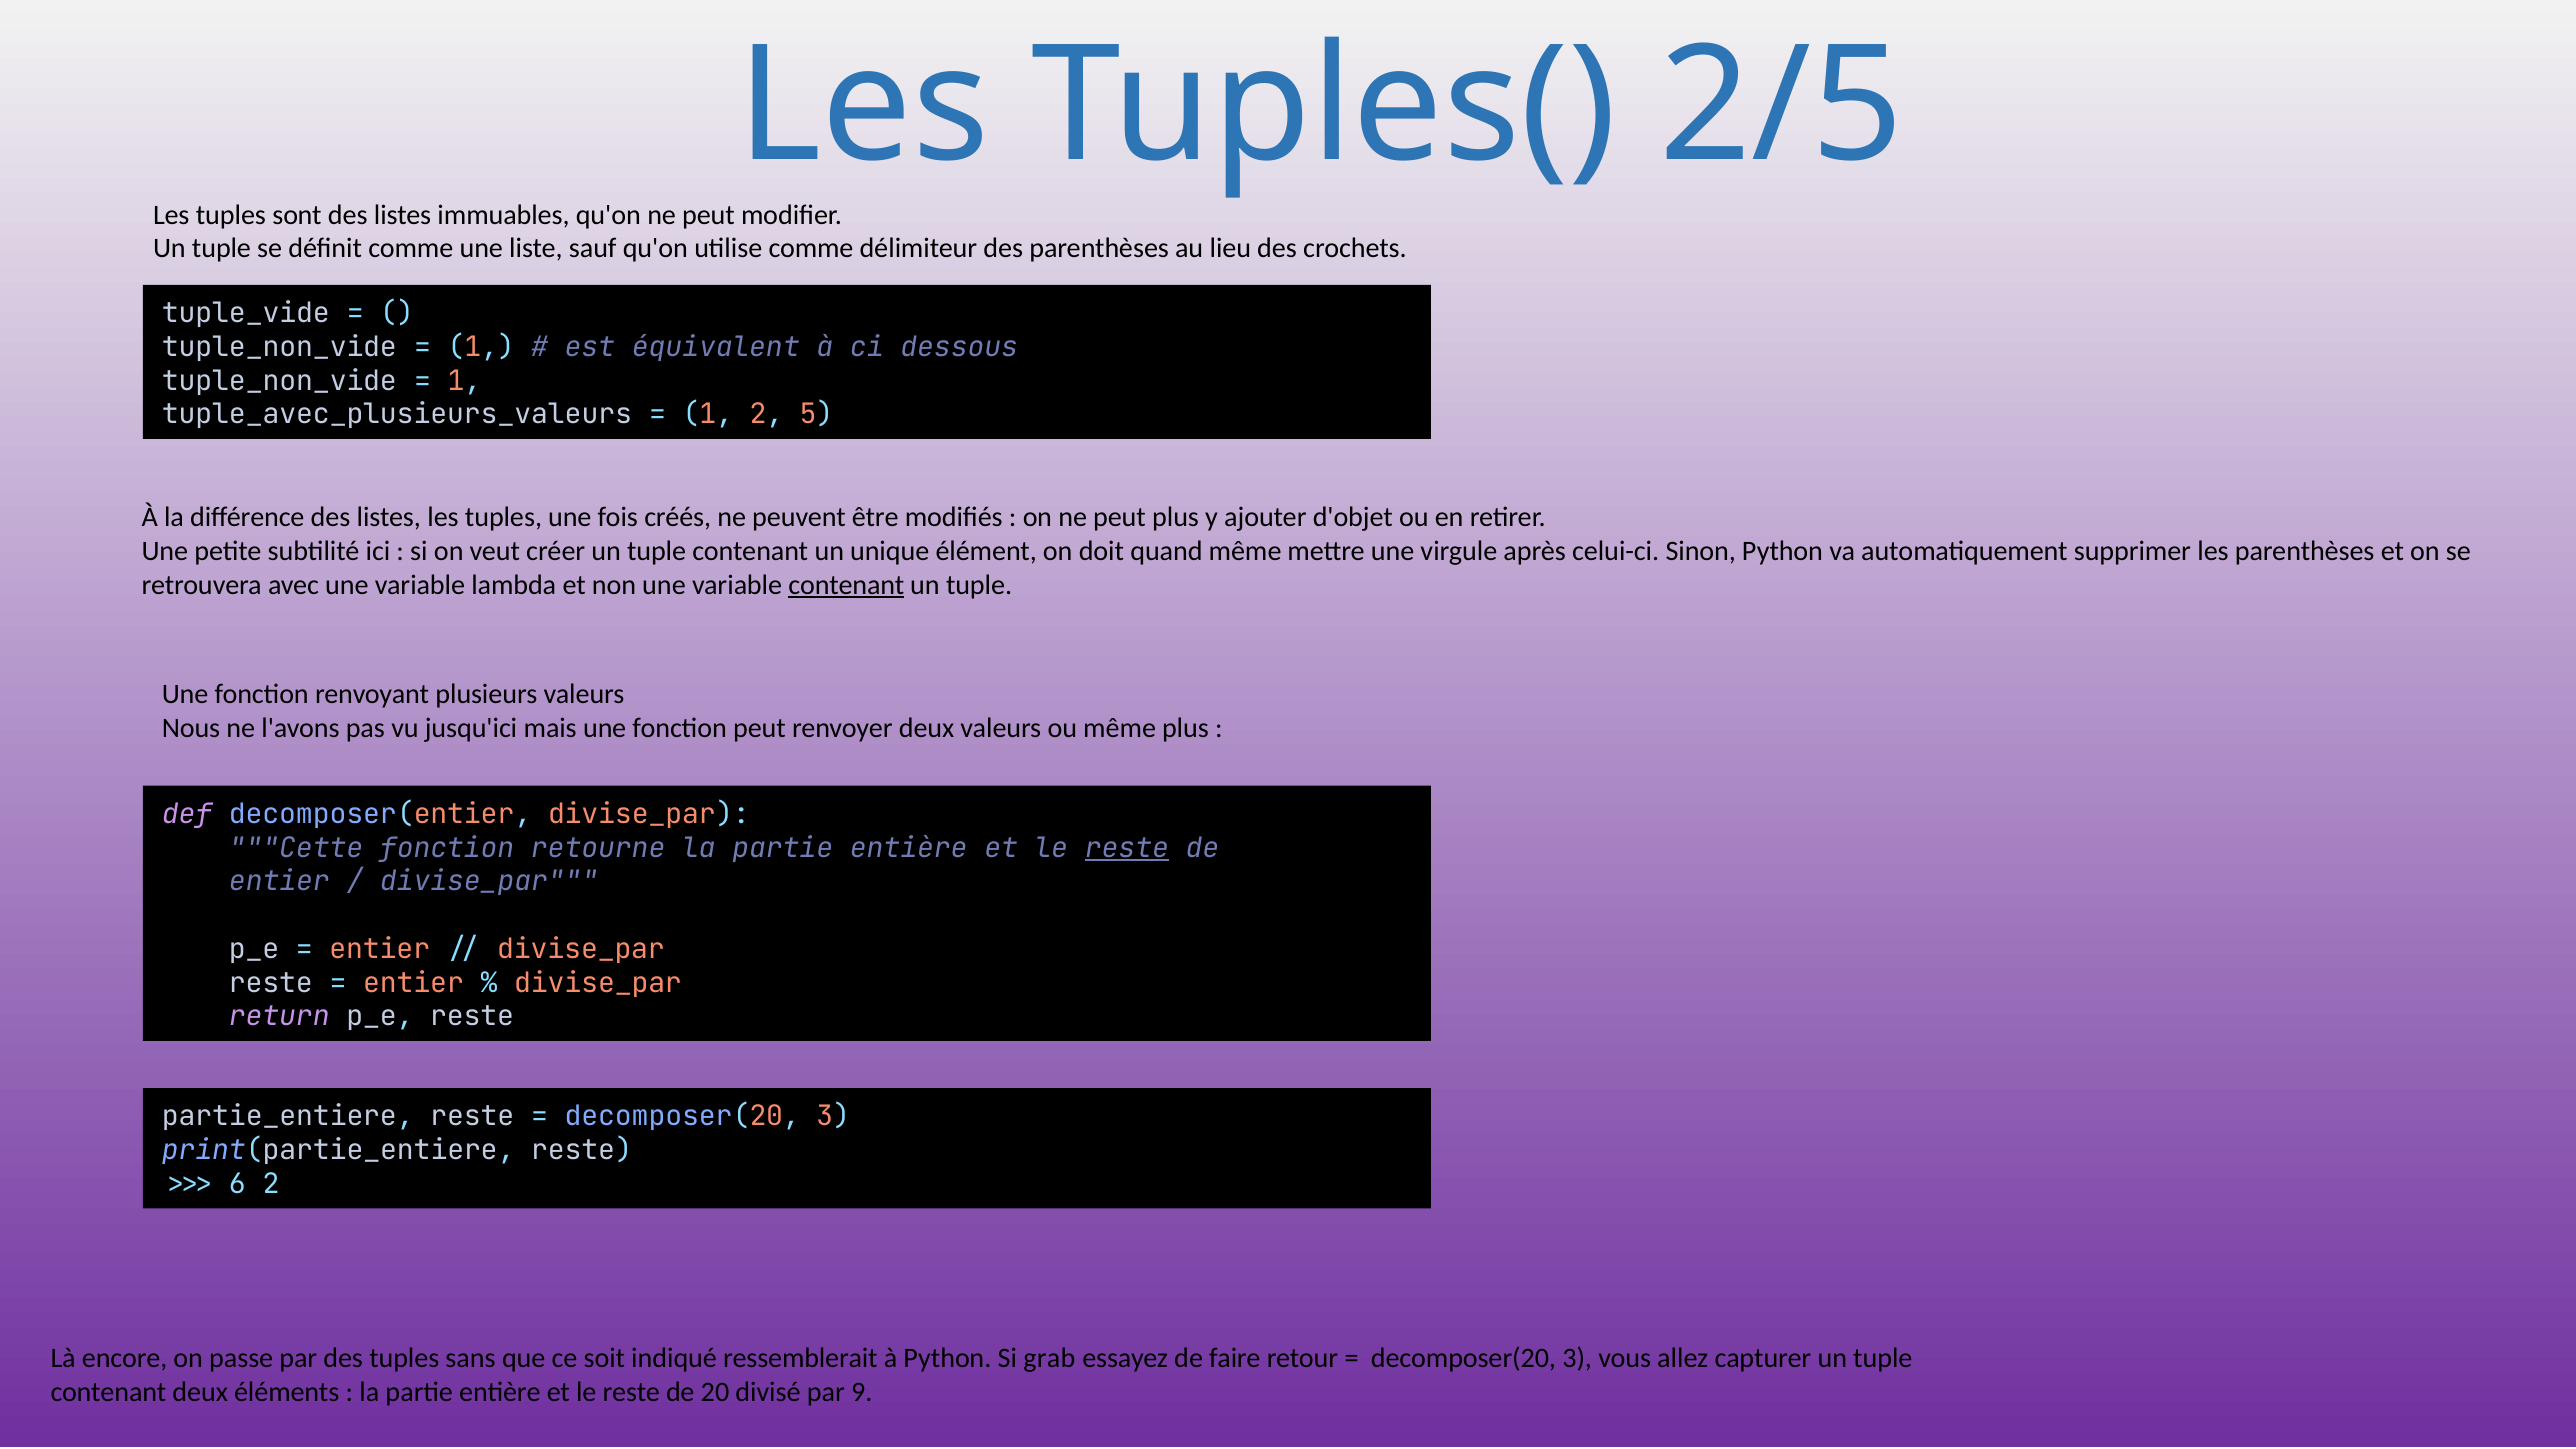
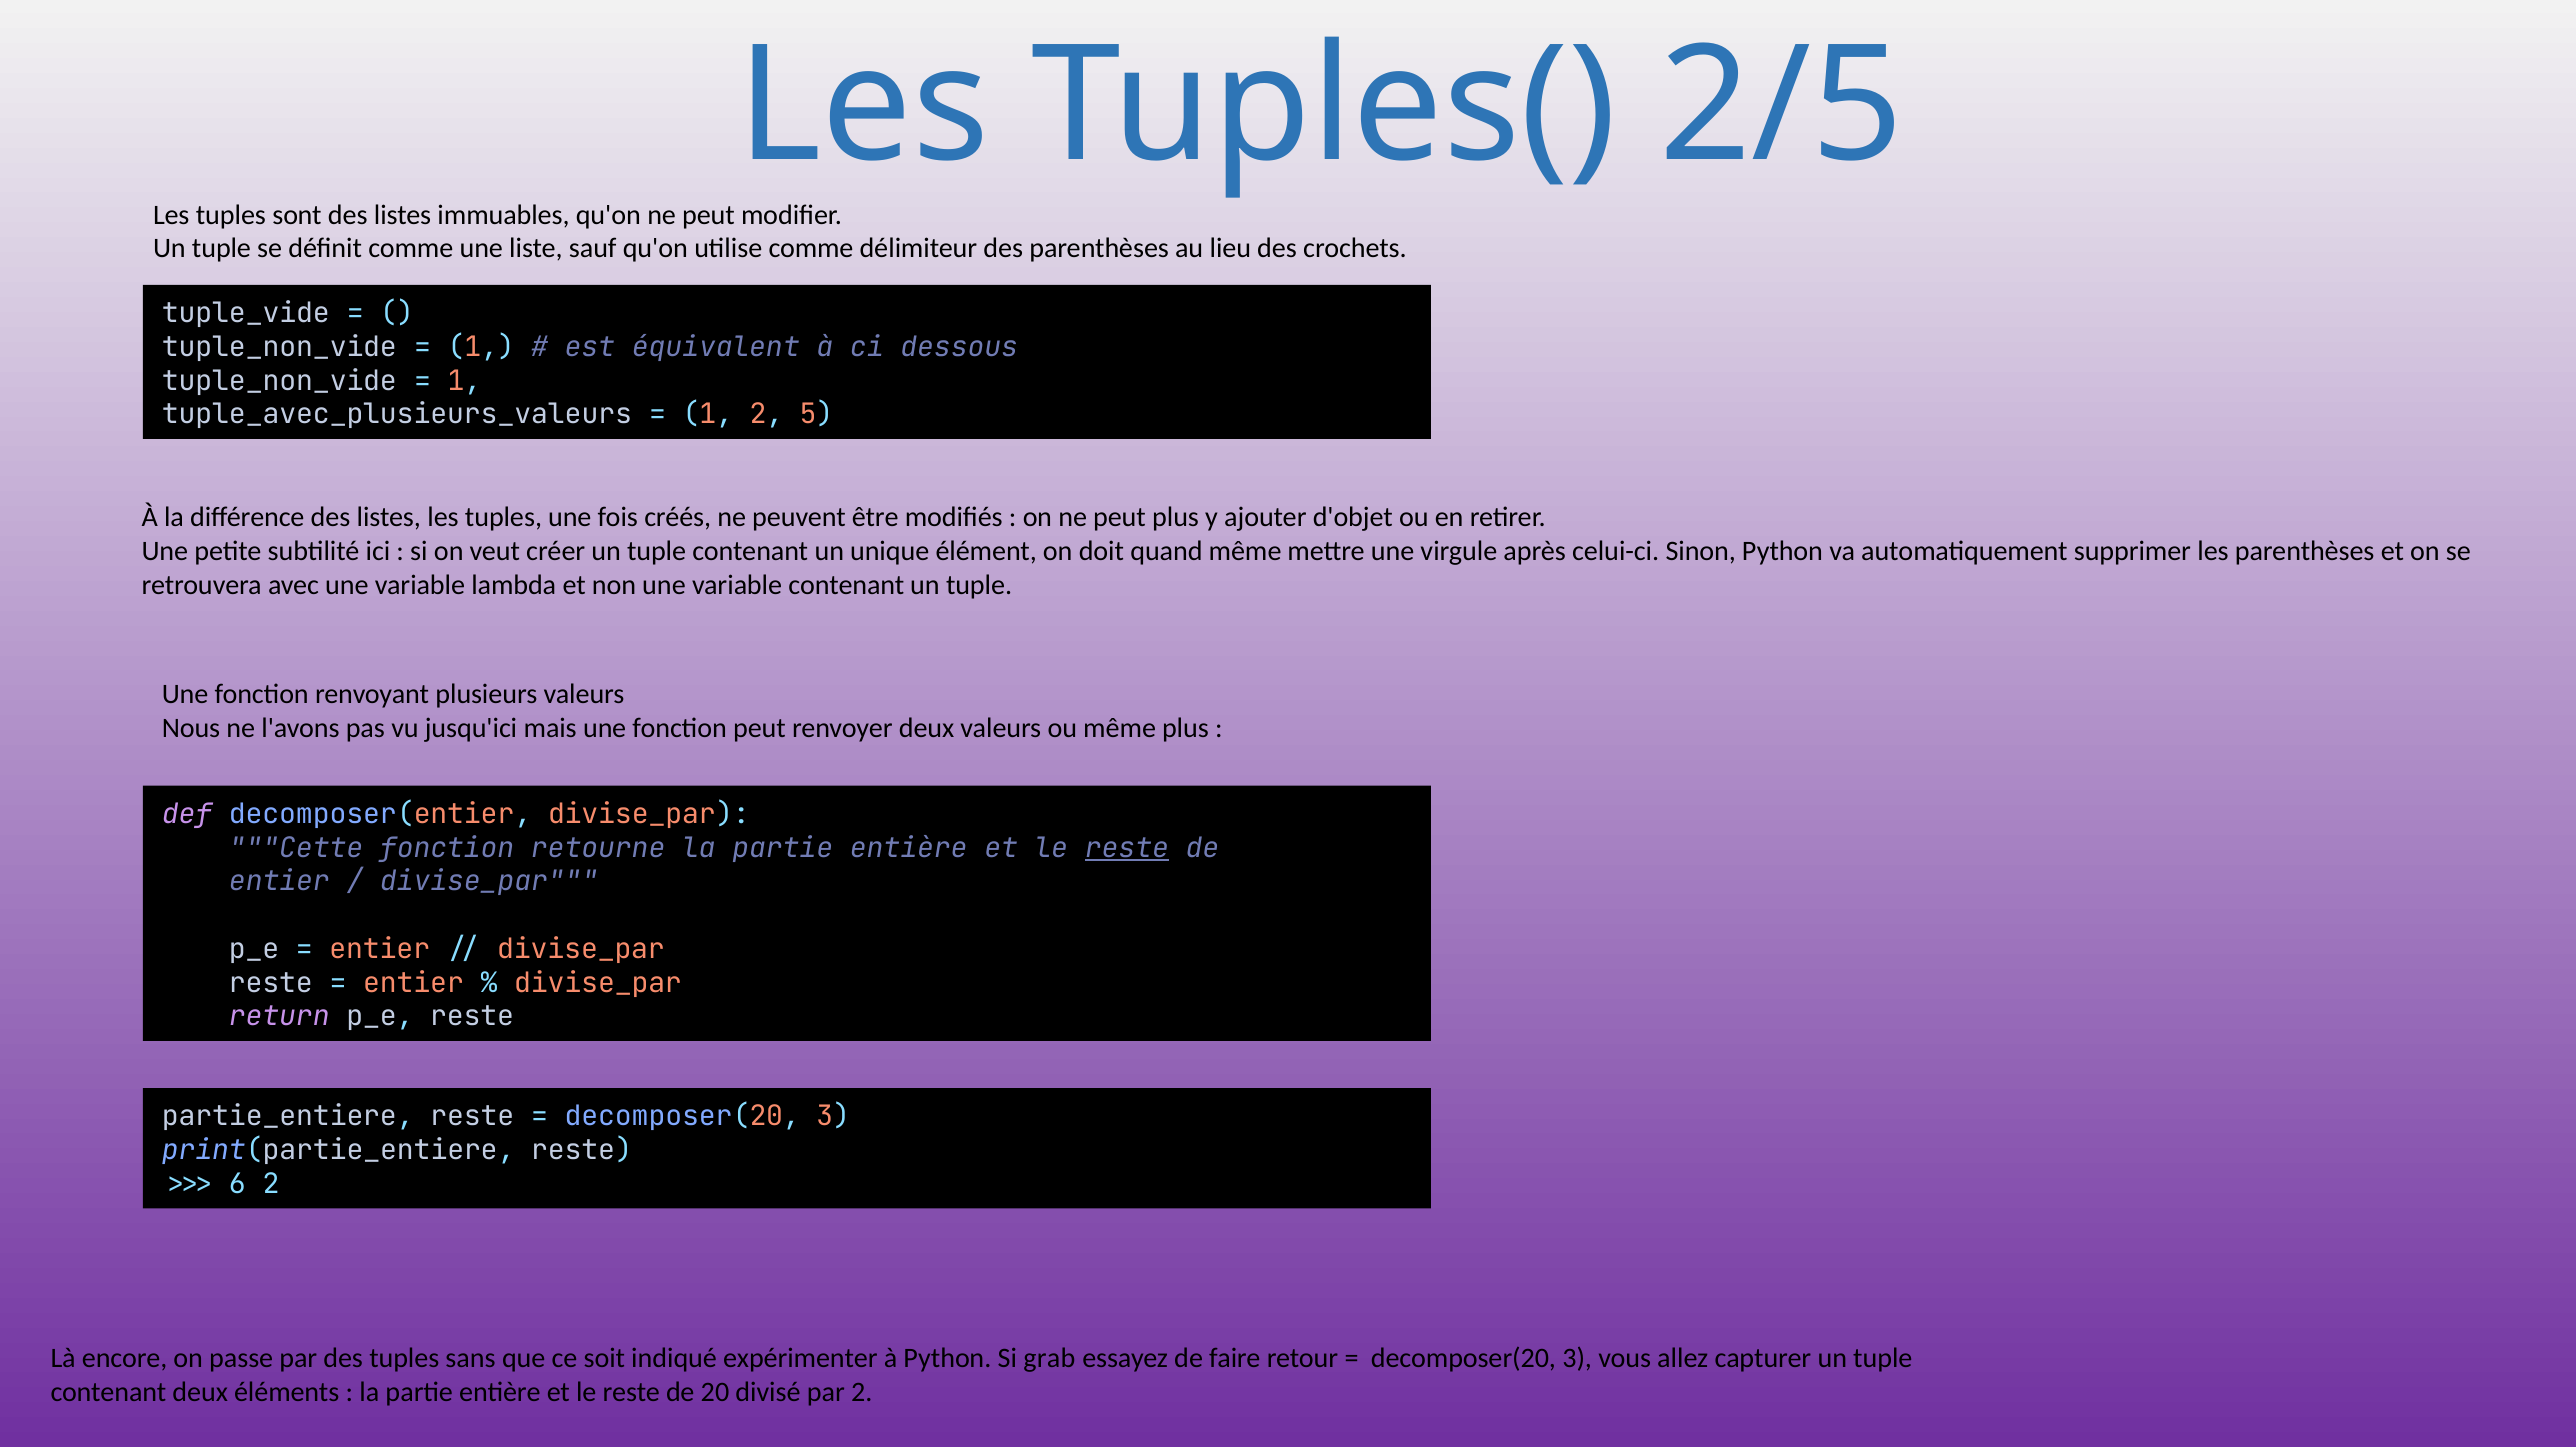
contenant at (846, 585) underline: present -> none
ressemblerait: ressemblerait -> expérimenter
par 9: 9 -> 2
